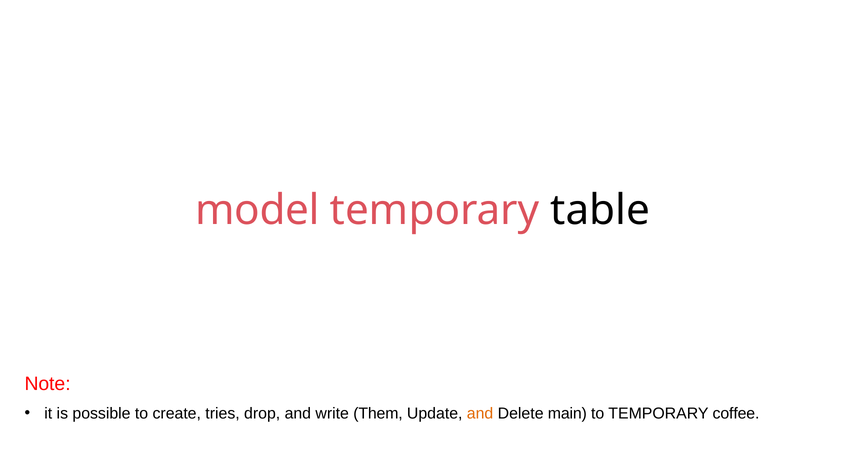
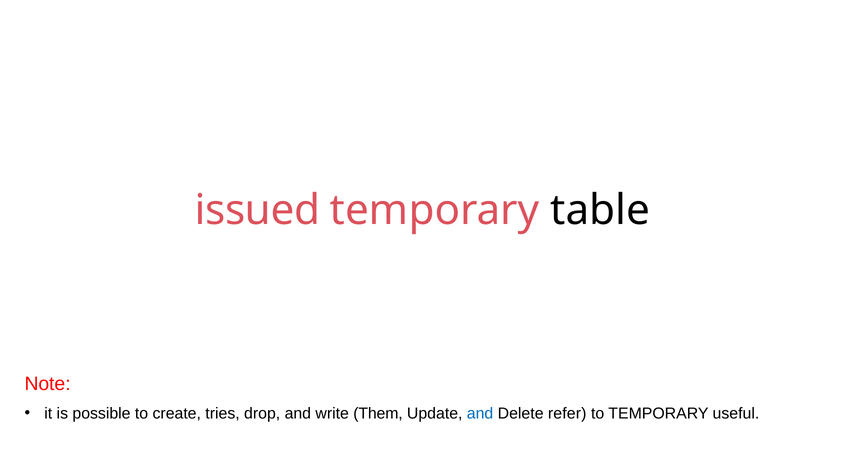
model: model -> issued
and at (480, 413) colour: orange -> blue
main: main -> refer
coffee: coffee -> useful
